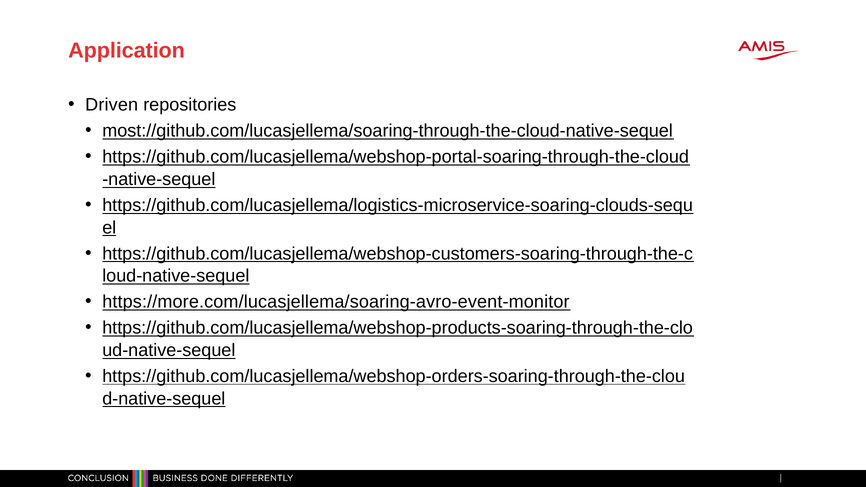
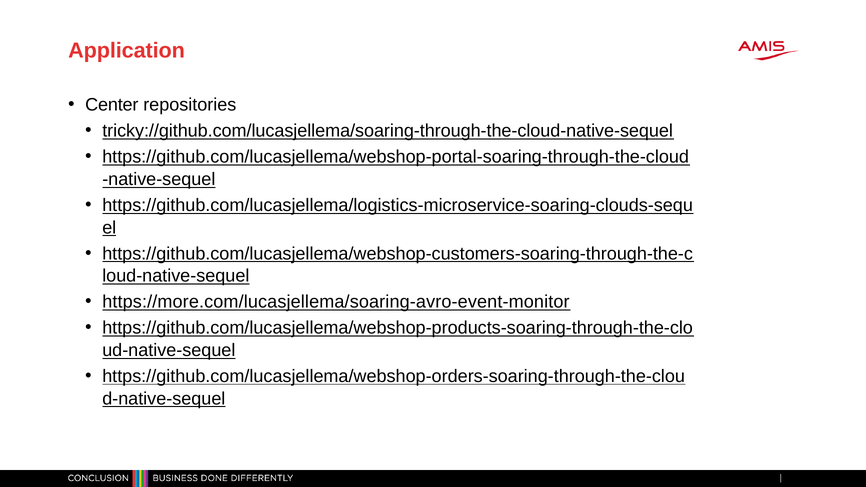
Driven: Driven -> Center
most://github.com/lucasjellema/soaring-through-the-cloud-native-sequel: most://github.com/lucasjellema/soaring-through-the-cloud-native-sequel -> tricky://github.com/lucasjellema/soaring-through-the-cloud-native-sequel
